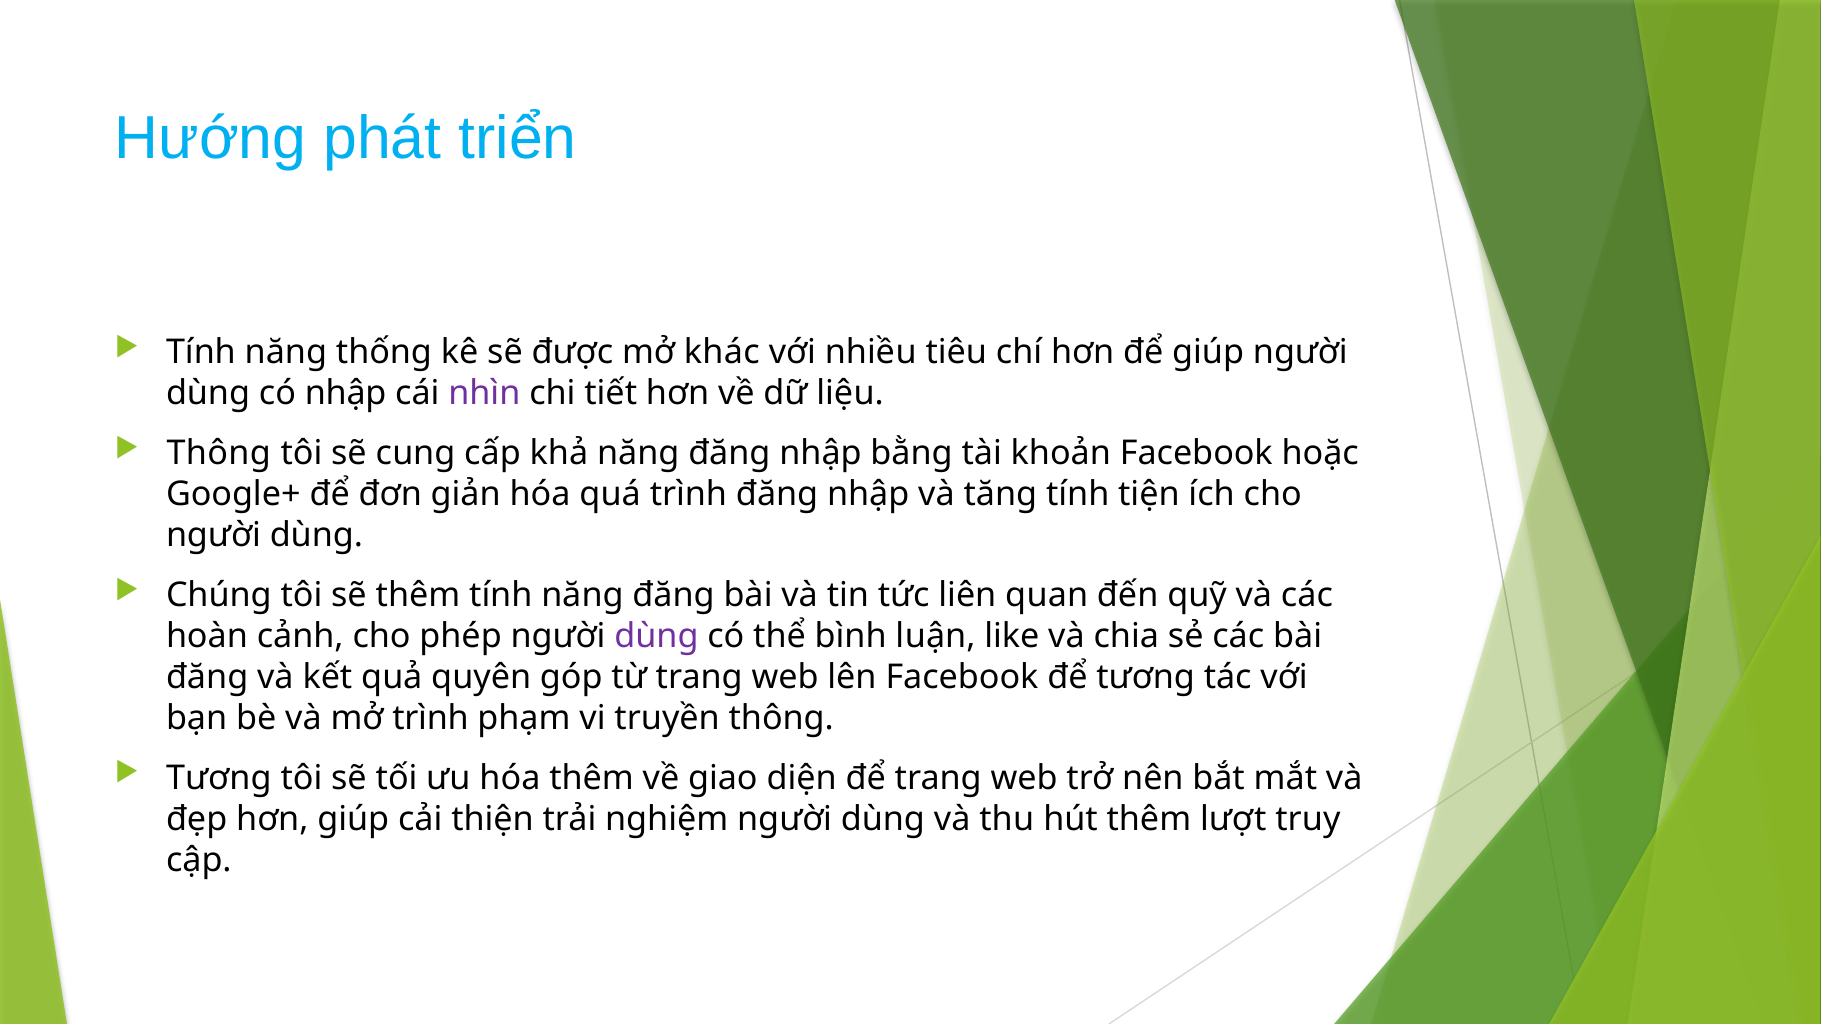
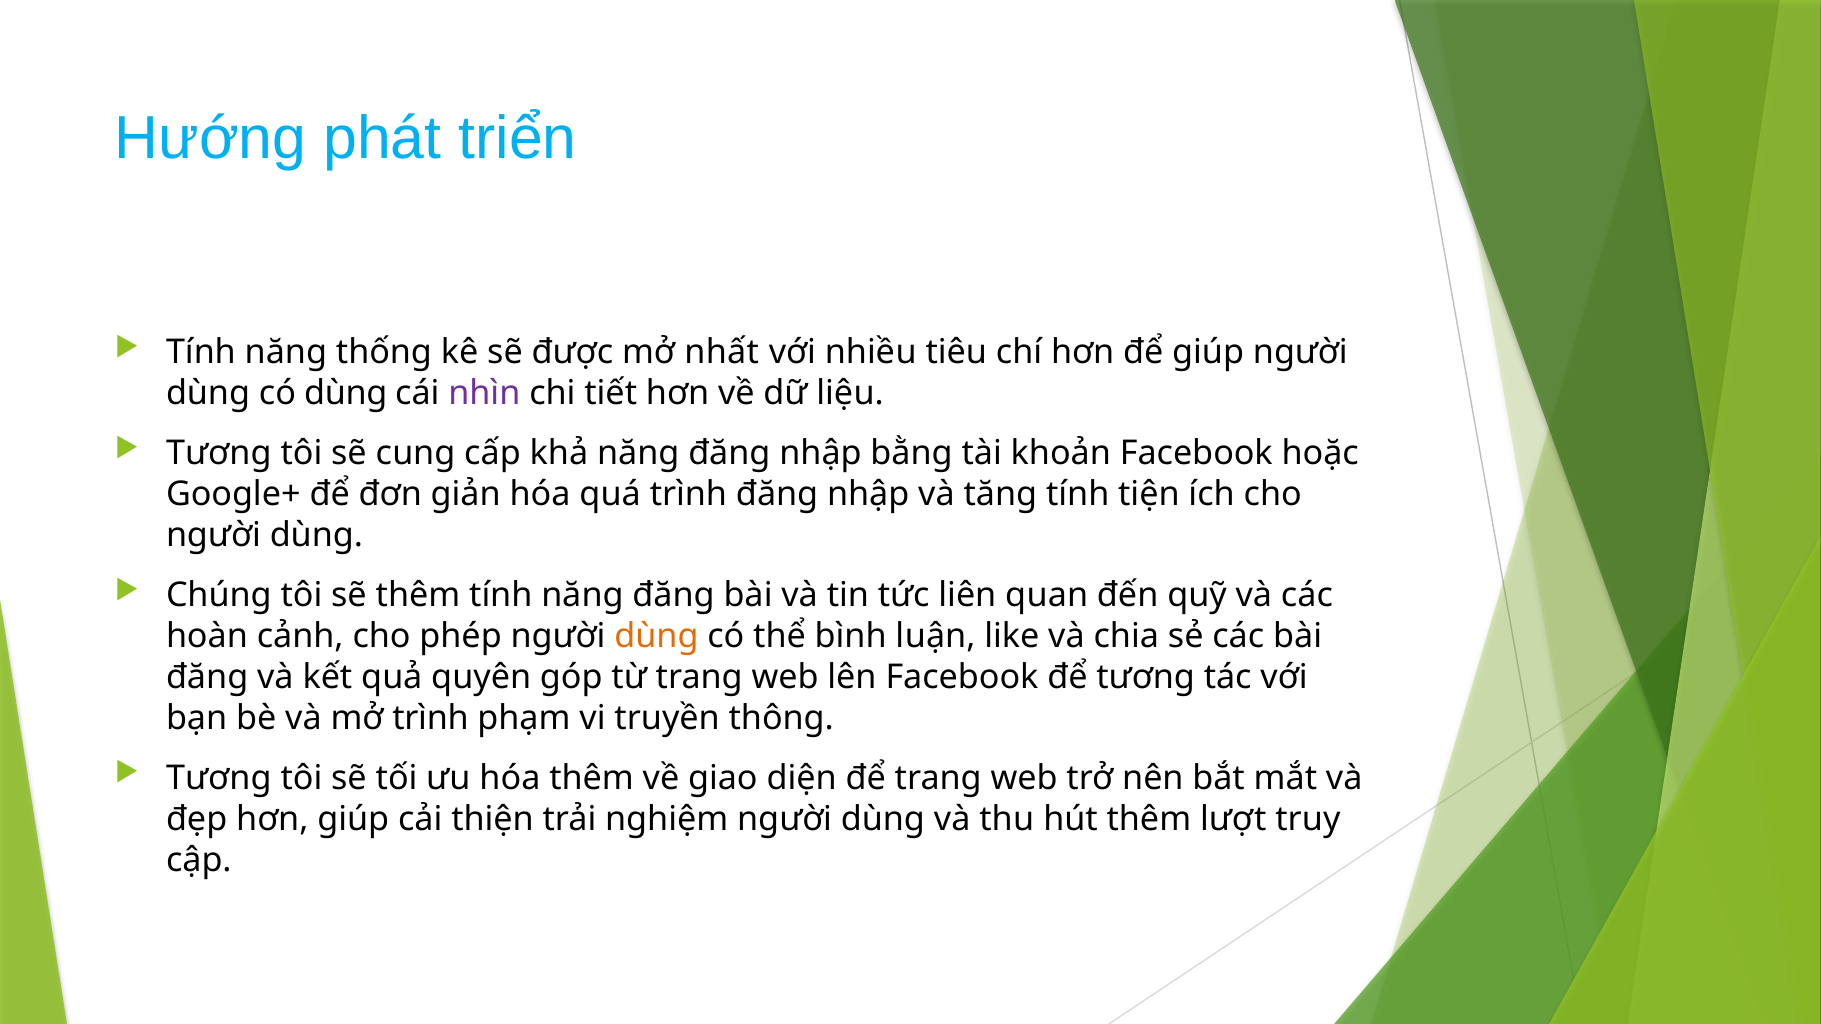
khác: khác -> nhất
có nhập: nhập -> dùng
Thông at (219, 453): Thông -> Tương
dùng at (656, 636) colour: purple -> orange
